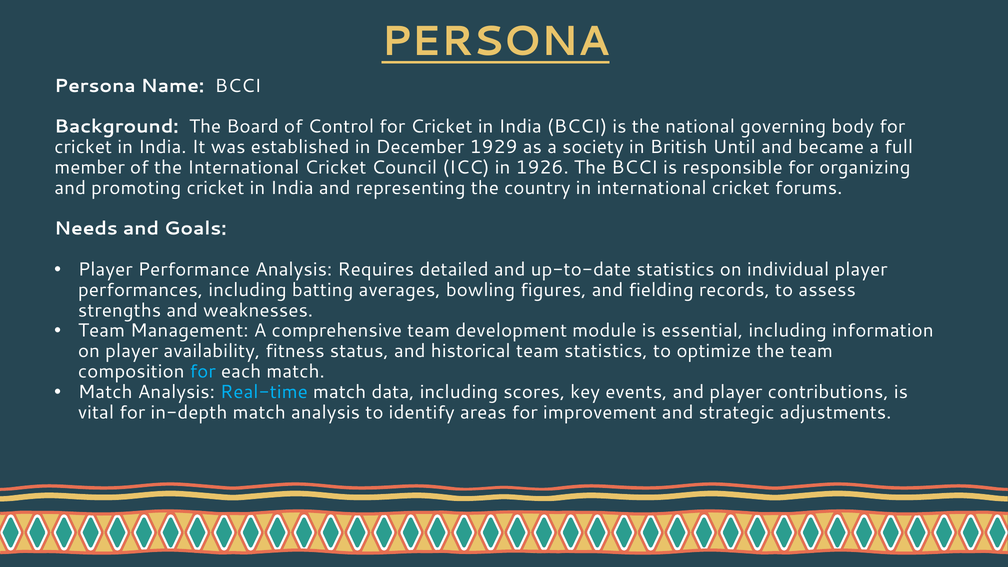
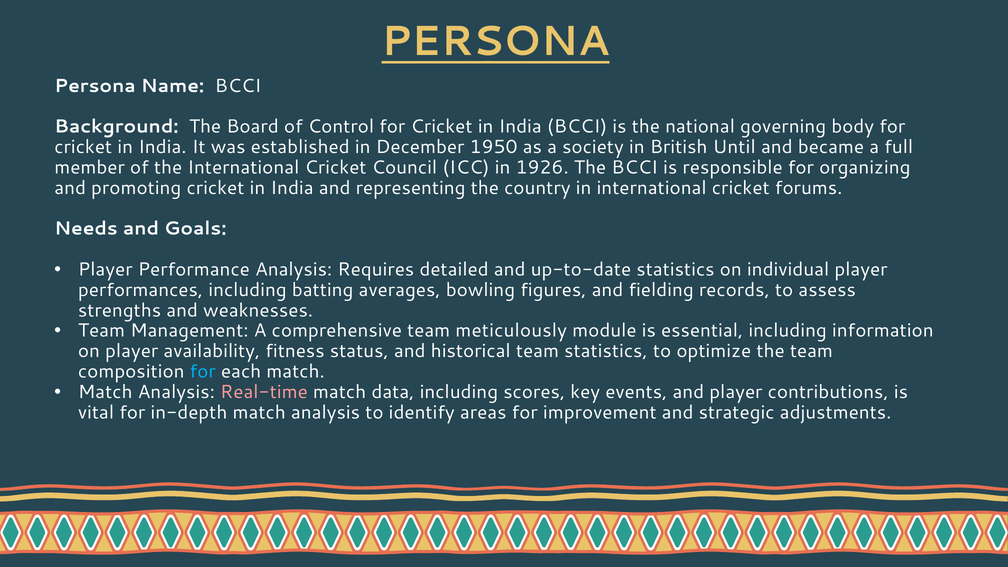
1929: 1929 -> 1950
development: development -> meticulously
Real-time colour: light blue -> pink
